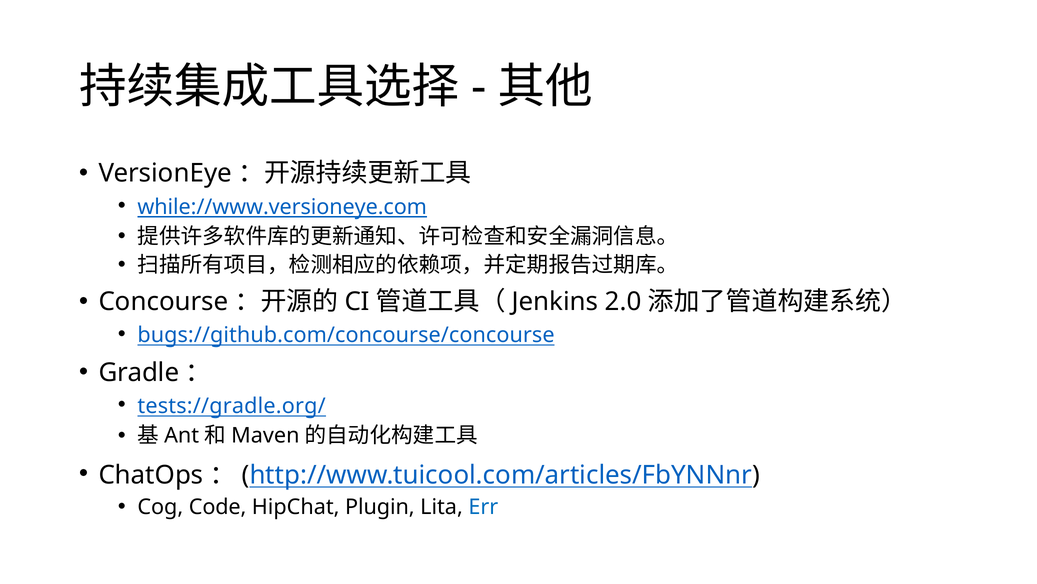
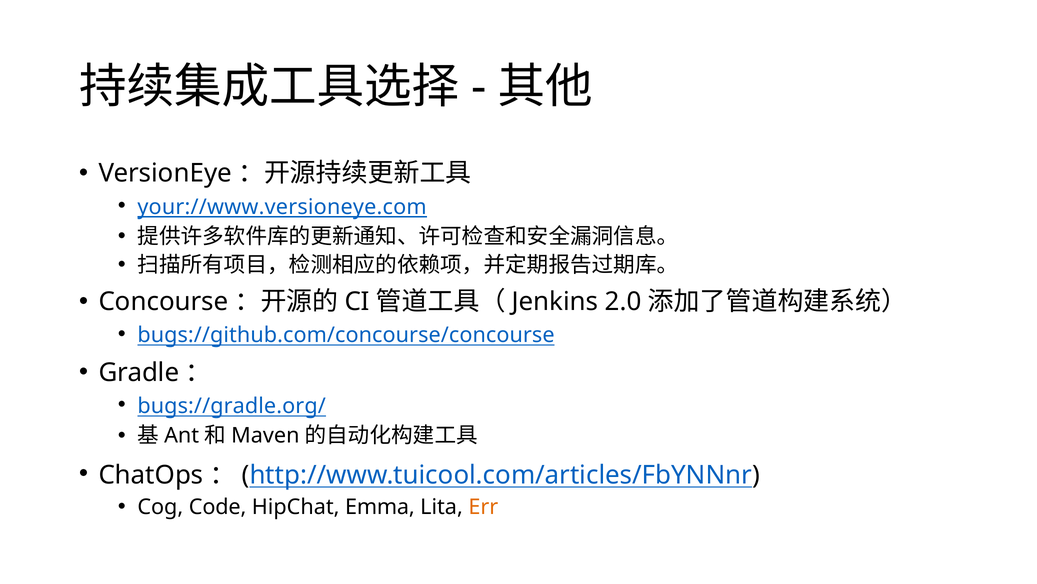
while://www.versioneye.com: while://www.versioneye.com -> your://www.versioneye.com
tests://gradle.org/: tests://gradle.org/ -> bugs://gradle.org/
Plugin: Plugin -> Emma
Err colour: blue -> orange
